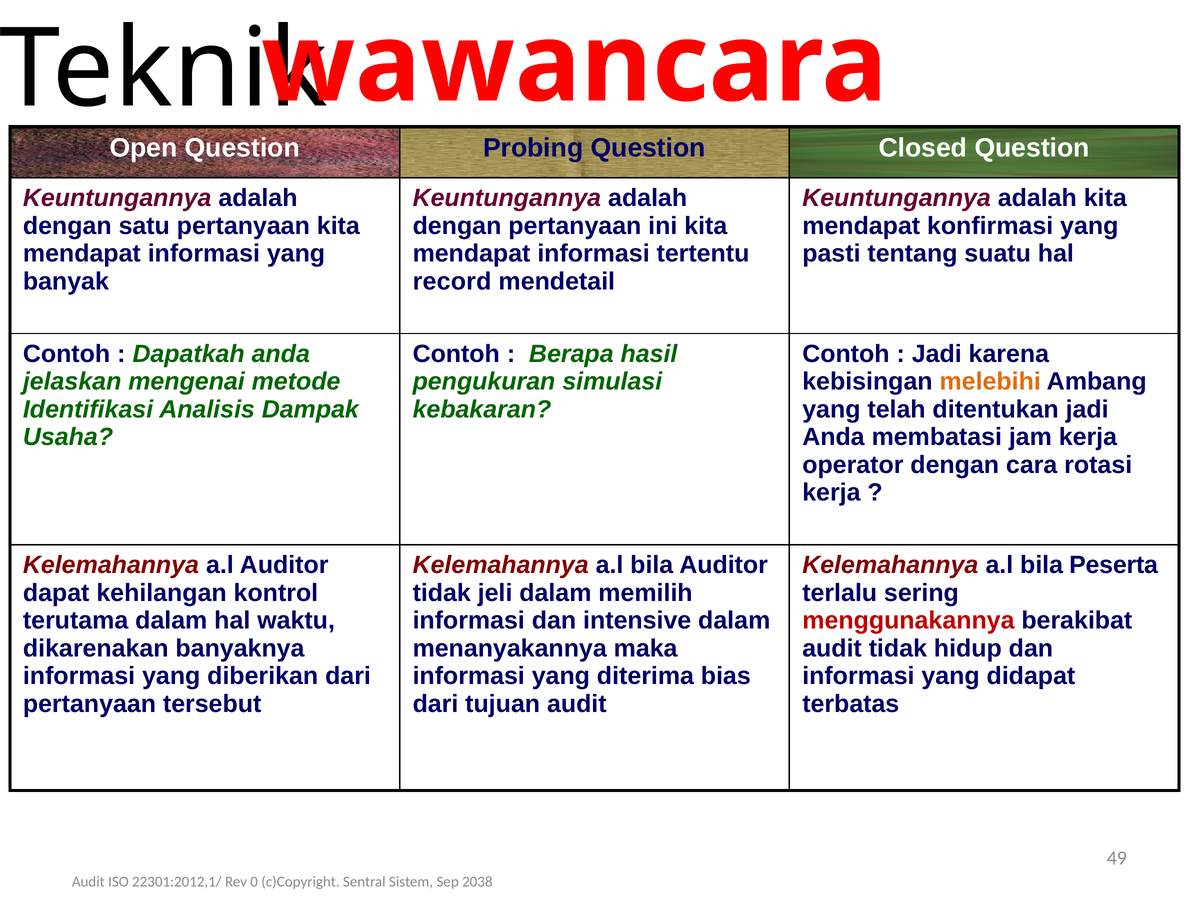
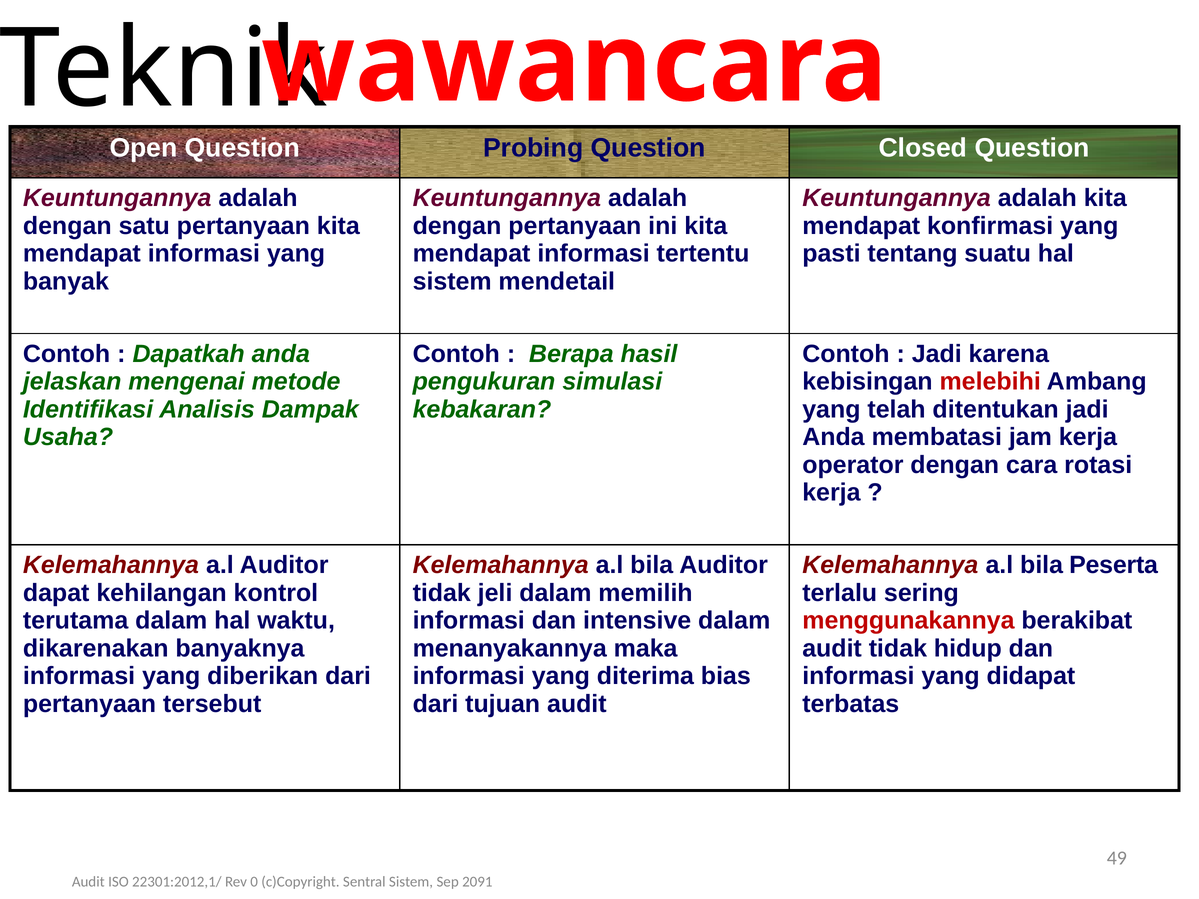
record at (452, 281): record -> sistem
melebihi colour: orange -> red
2038: 2038 -> 2091
